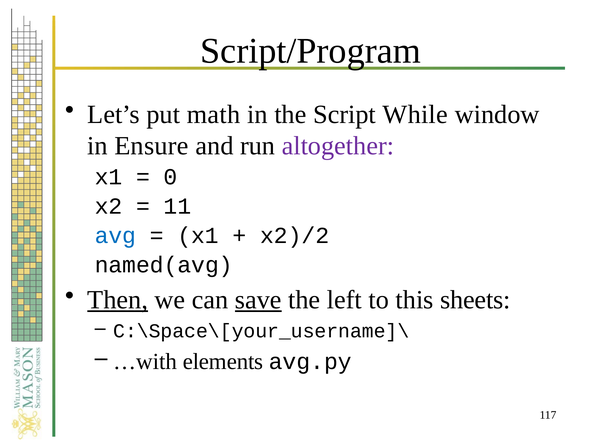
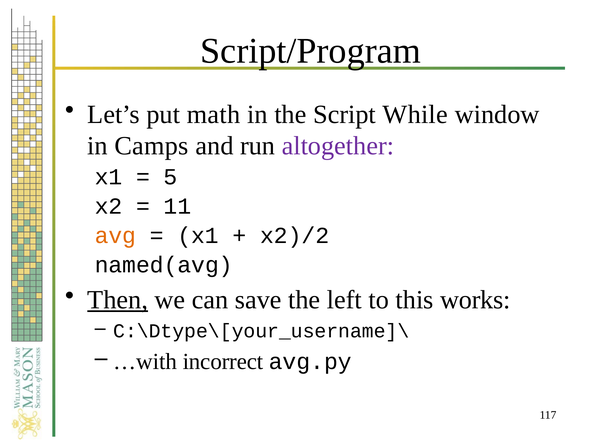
Ensure: Ensure -> Camps
0: 0 -> 5
avg colour: blue -> orange
save underline: present -> none
sheets: sheets -> works
C:\Space\[your_username]\: C:\Space\[your_username]\ -> C:\Dtype\[your_username]\
elements: elements -> incorrect
